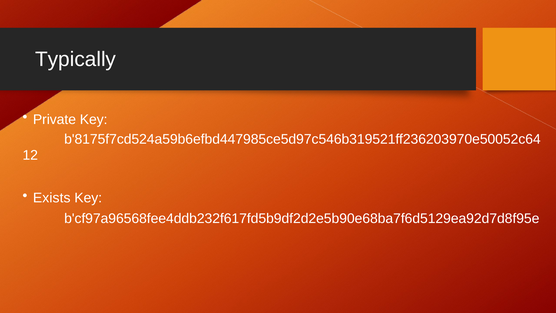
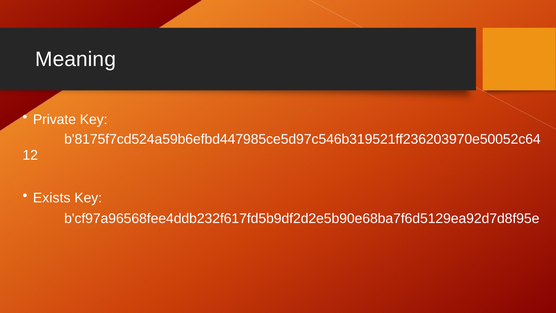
Typically: Typically -> Meaning
